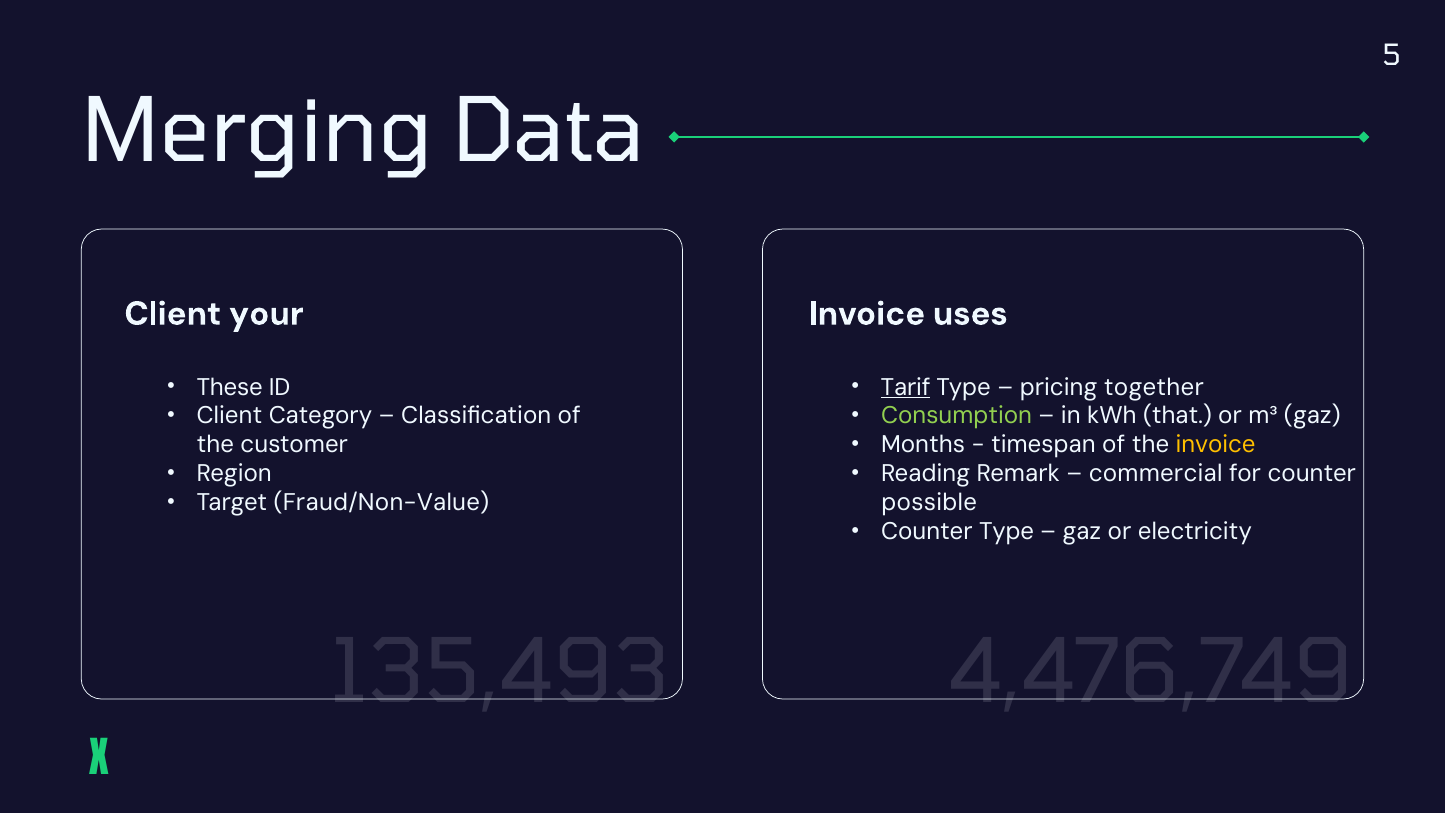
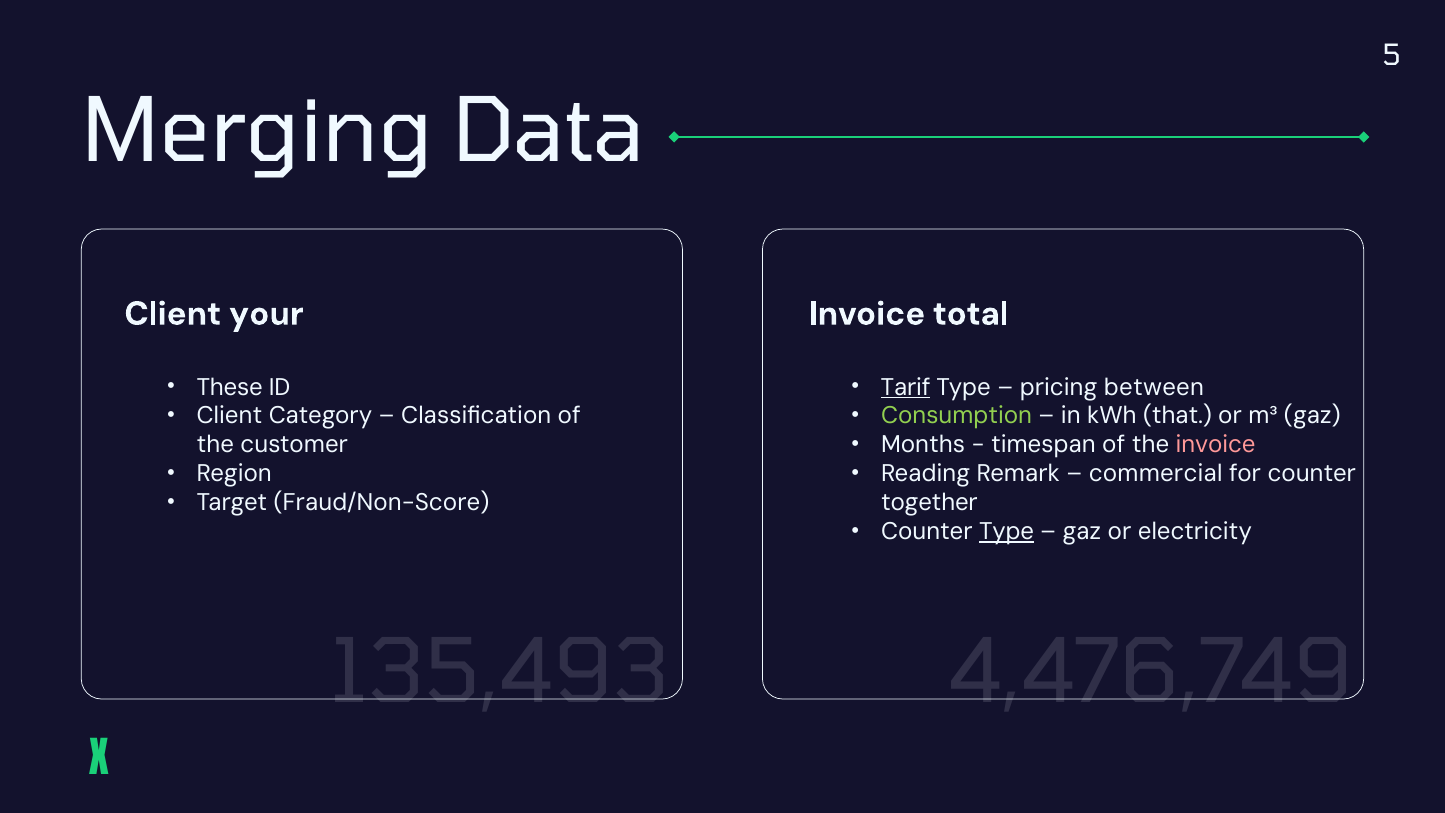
uses: uses -> total
together: together -> between
invoice at (1216, 445) colour: yellow -> pink
Fraud/Non-Value: Fraud/Non-Value -> Fraud/Non-Score
possible: possible -> together
Type at (1006, 532) underline: none -> present
